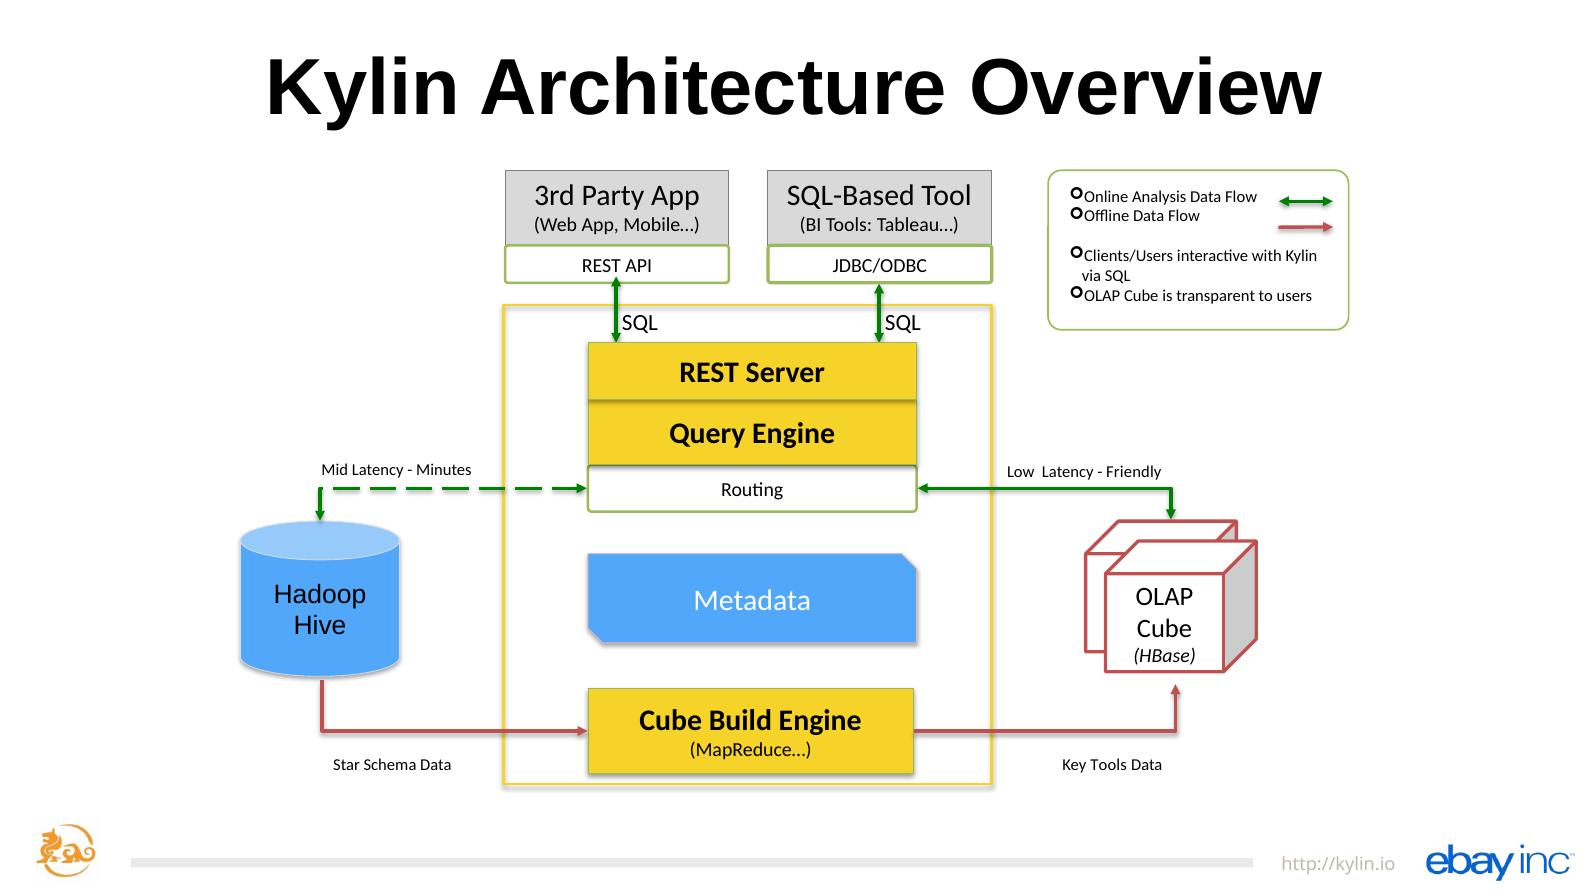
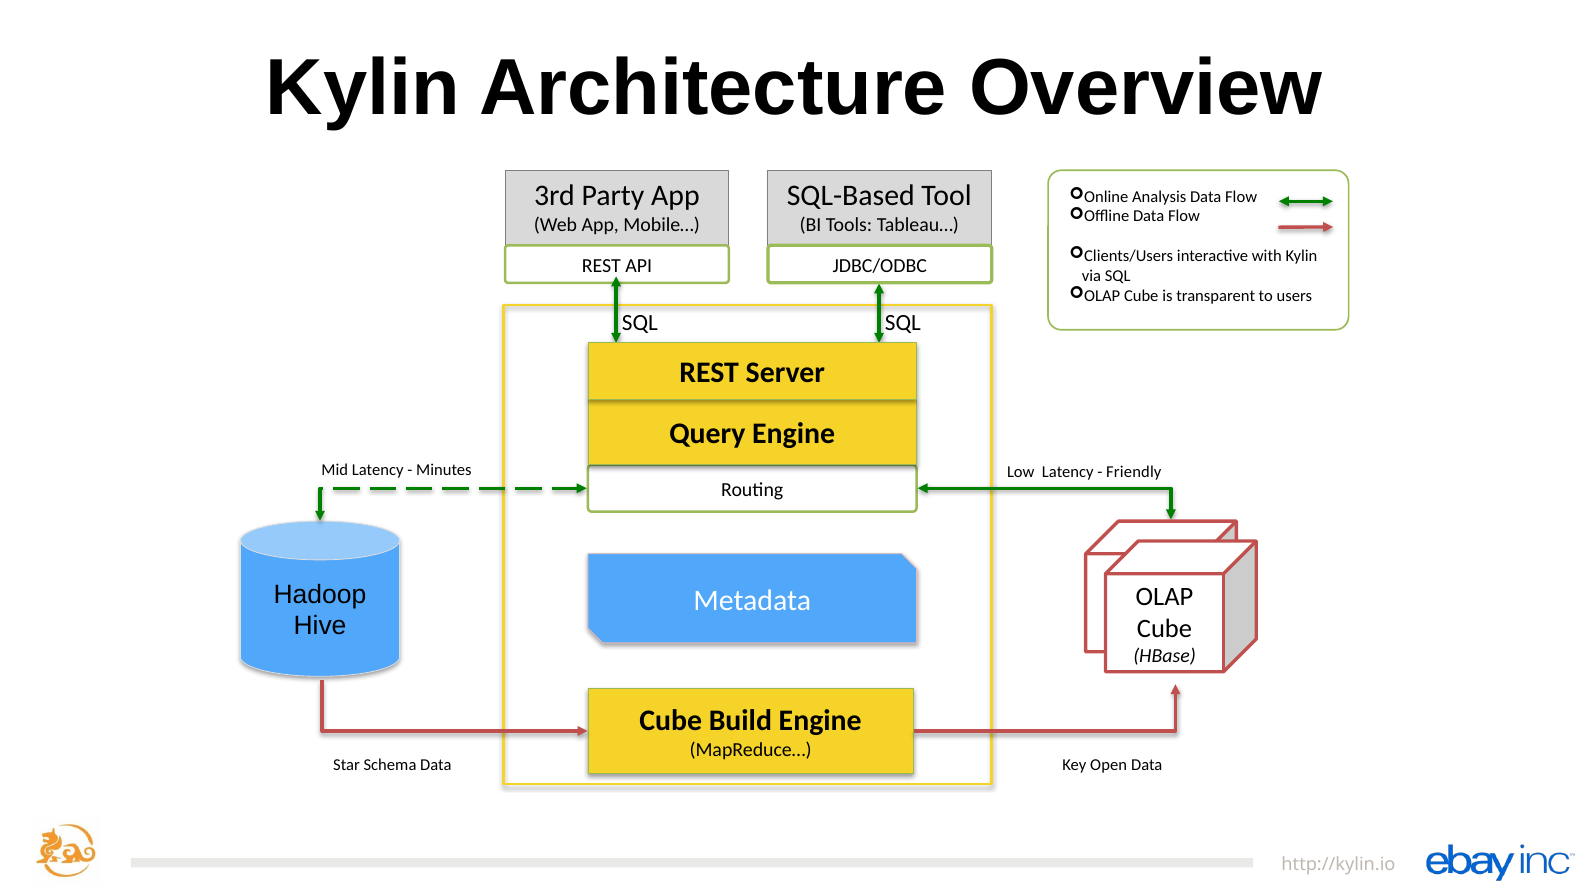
Key Tools: Tools -> Open
